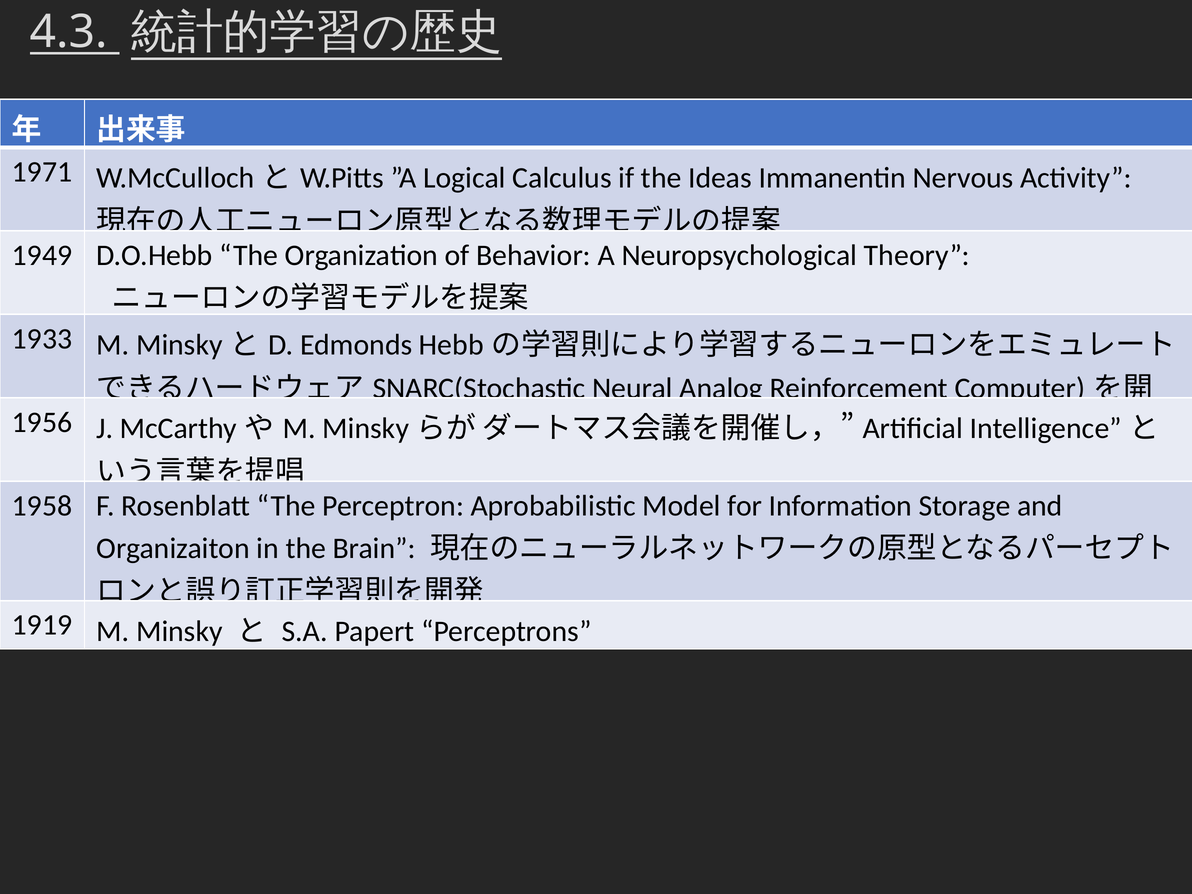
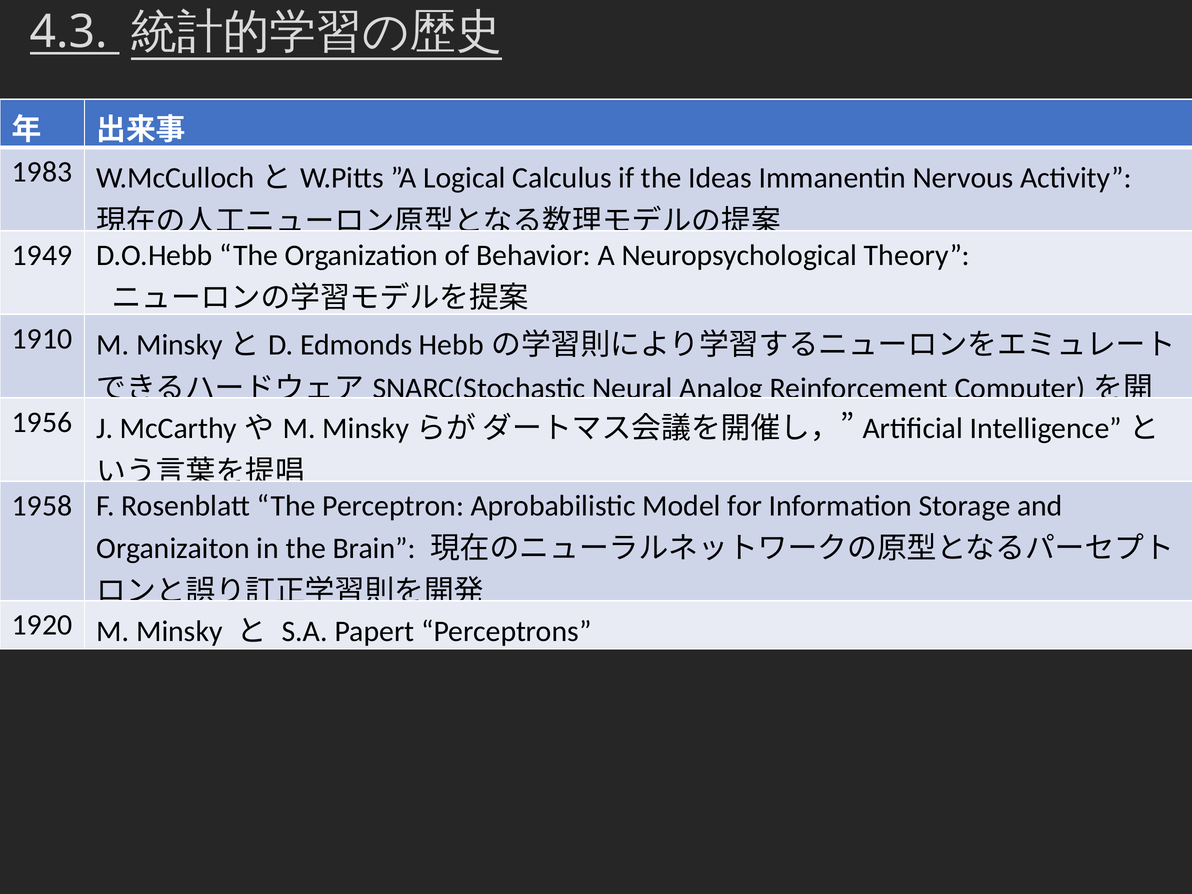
1971: 1971 -> 1983
1933: 1933 -> 1910
1919: 1919 -> 1920
